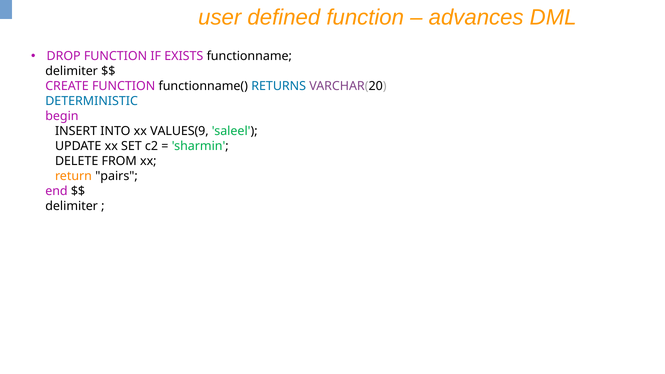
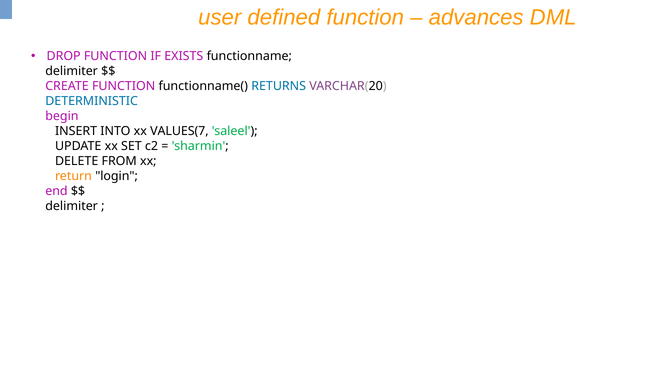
VALUES(9: VALUES(9 -> VALUES(7
pairs: pairs -> login
